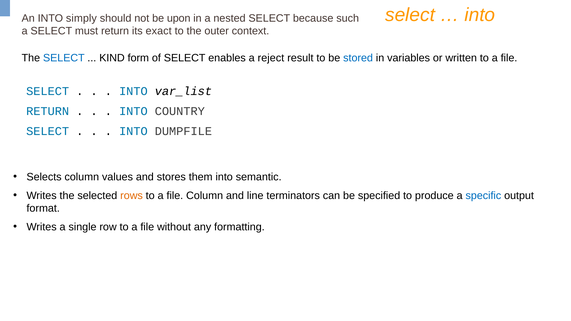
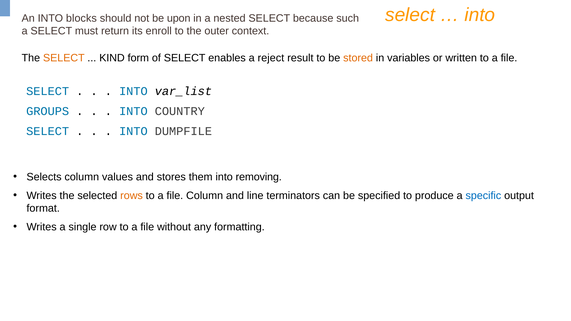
simply: simply -> blocks
exact: exact -> enroll
SELECT at (64, 58) colour: blue -> orange
stored colour: blue -> orange
RETURN at (48, 111): RETURN -> GROUPS
semantic: semantic -> removing
